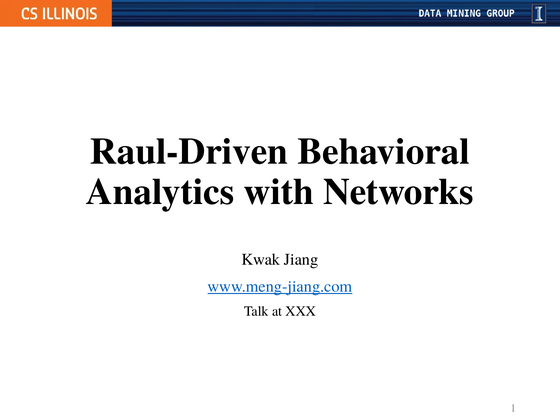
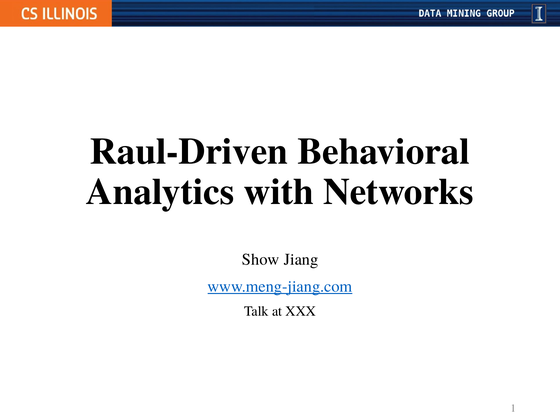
Kwak: Kwak -> Show
